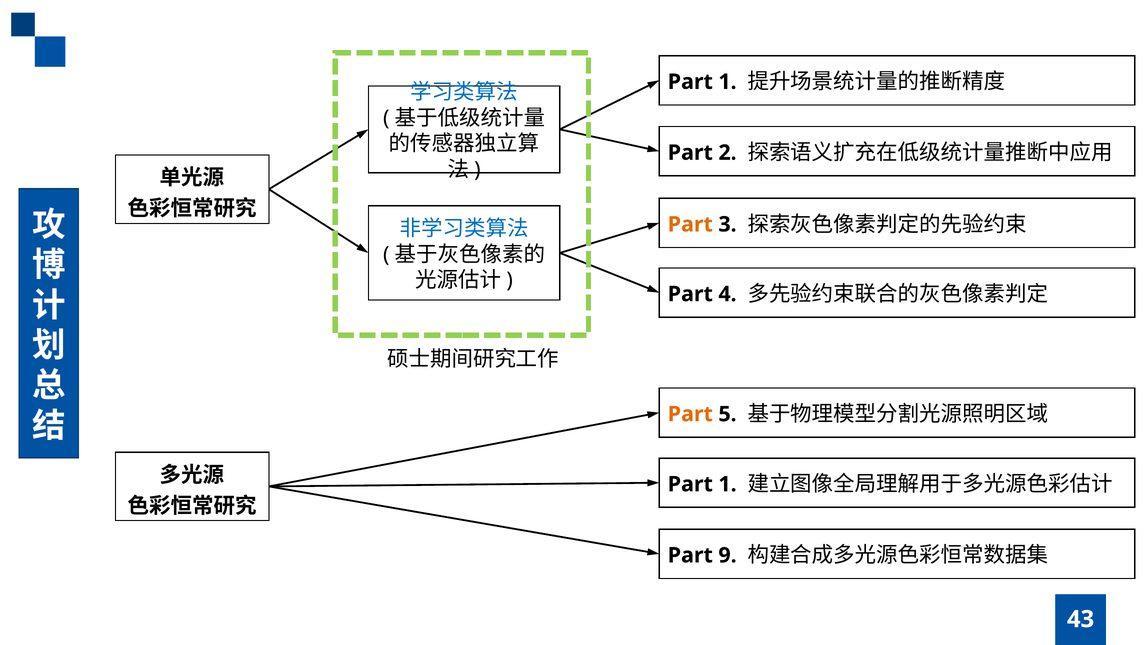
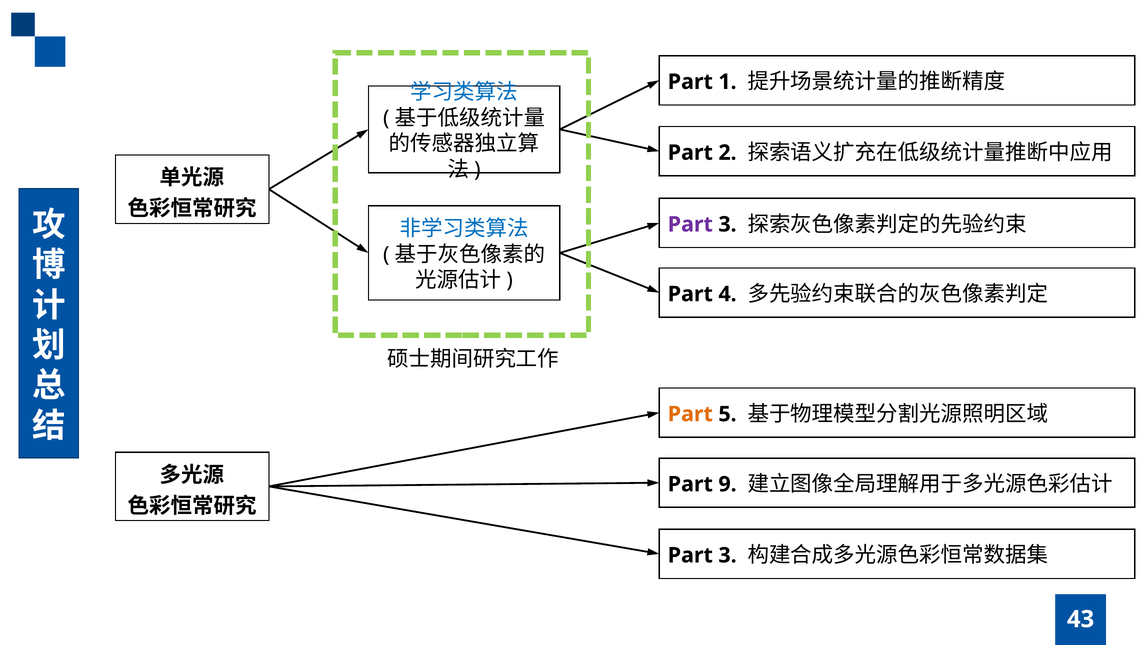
Part at (690, 224) colour: orange -> purple
1 at (728, 484): 1 -> 9
9 at (728, 555): 9 -> 3
